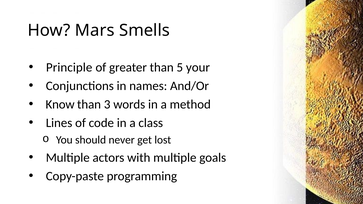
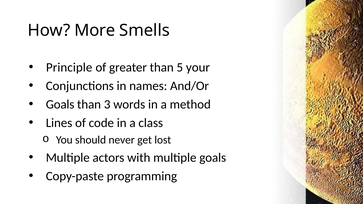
Mars: Mars -> More
Know at (60, 104): Know -> Goals
